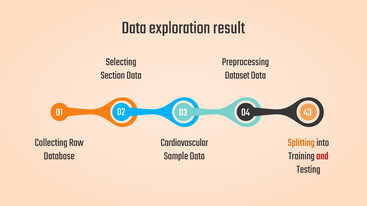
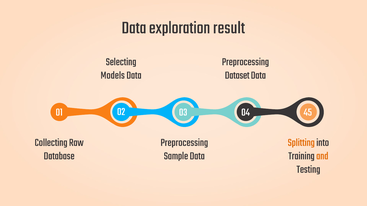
Section: Section -> Models
43: 43 -> 45
Cardiovascular at (184, 143): Cardiovascular -> Preprocessing
and colour: red -> orange
